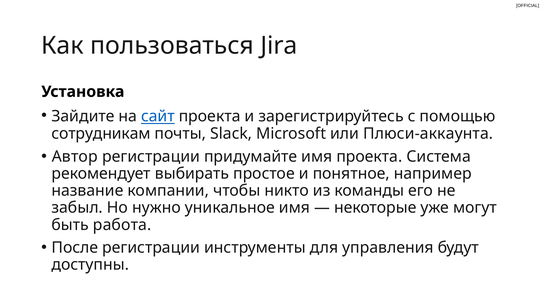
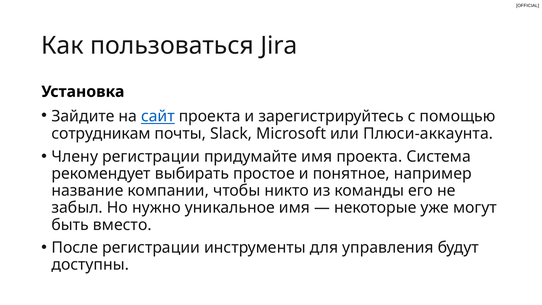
Автор: Автор -> Члену
работа: работа -> вместо
